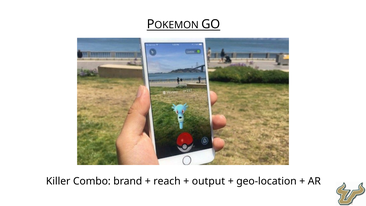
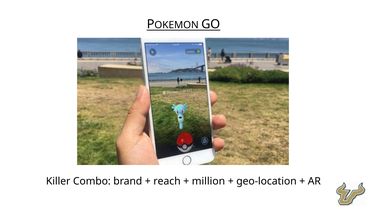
output: output -> million
